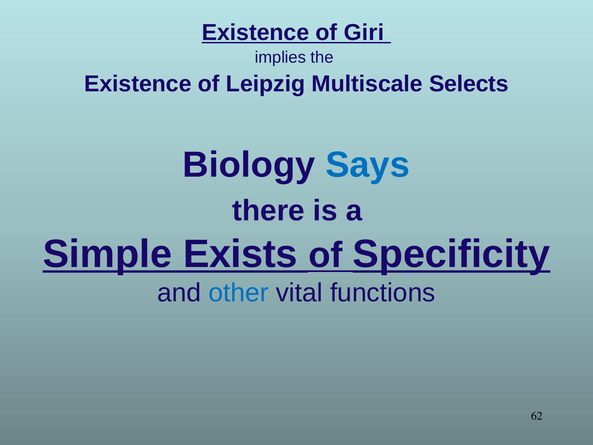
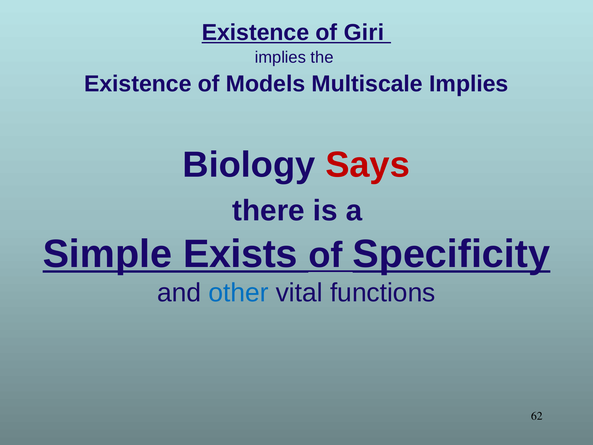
Leipzig: Leipzig -> Models
Multiscale Selects: Selects -> Implies
Says colour: blue -> red
